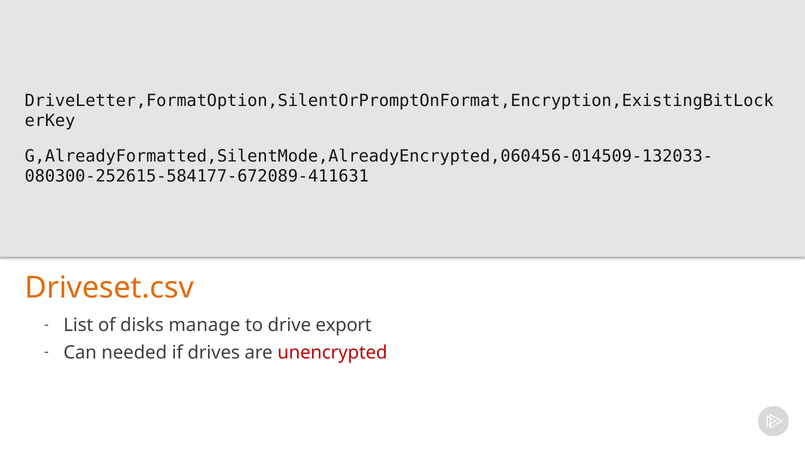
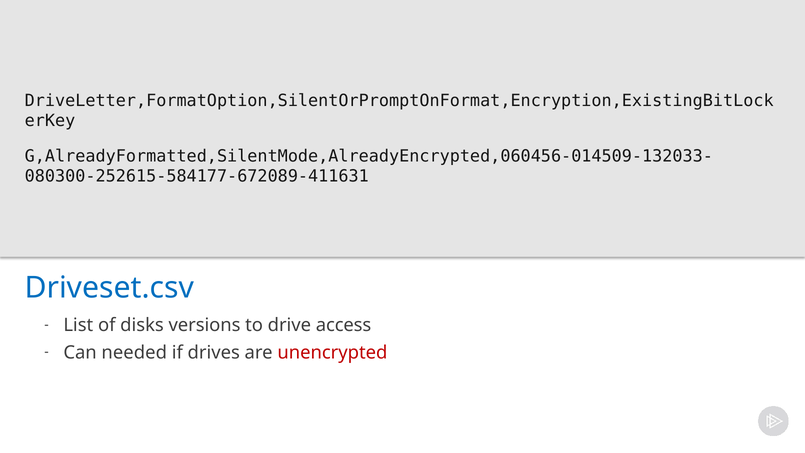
Driveset.csv colour: orange -> blue
manage: manage -> versions
export: export -> access
